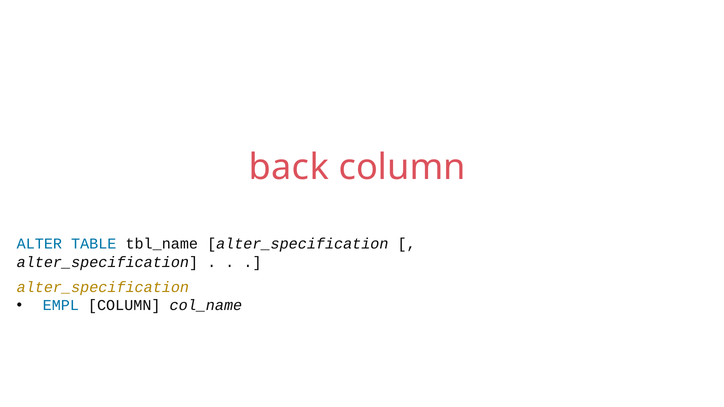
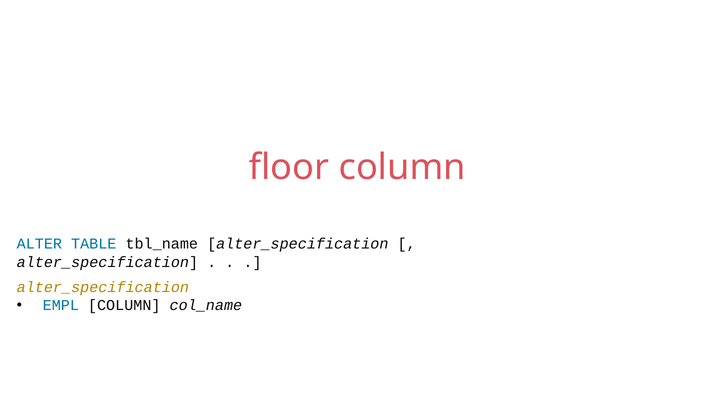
back: back -> floor
